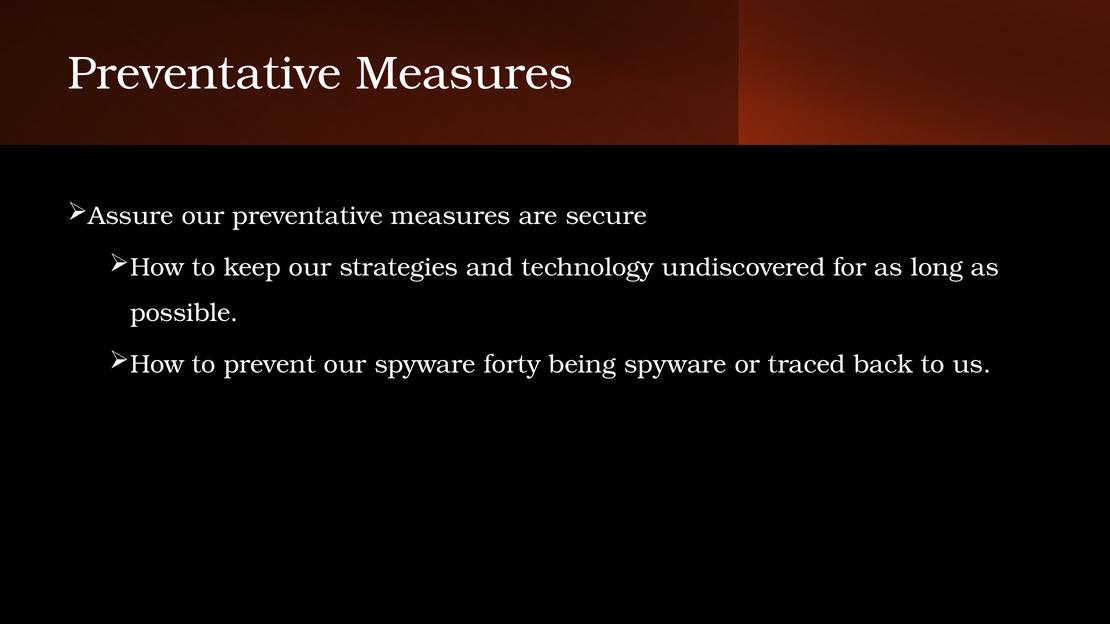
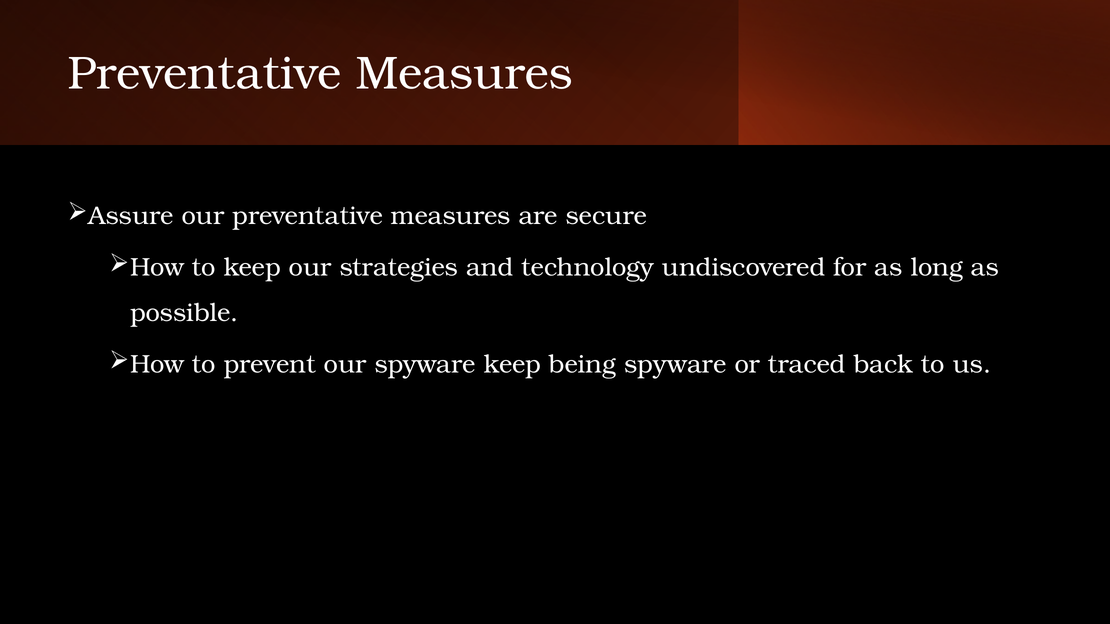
spyware forty: forty -> keep
